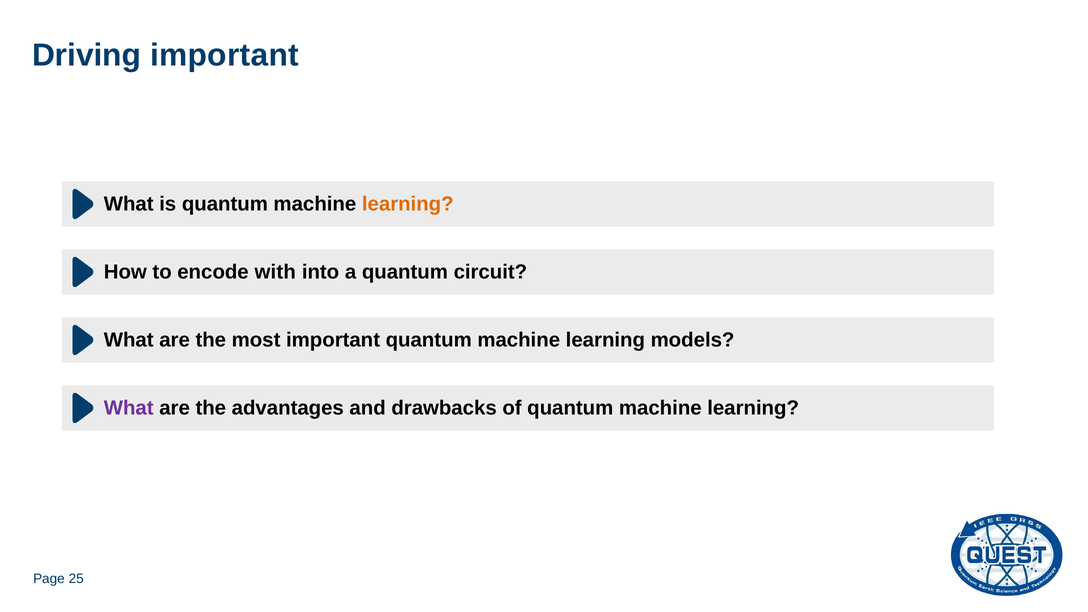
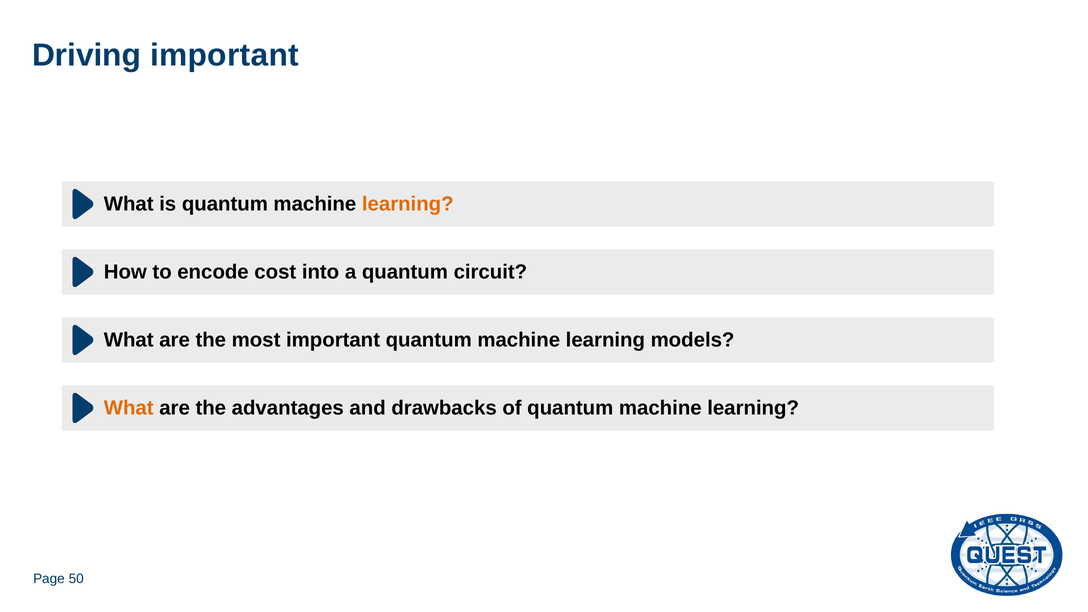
with: with -> cost
What at (129, 408) colour: purple -> orange
25: 25 -> 50
